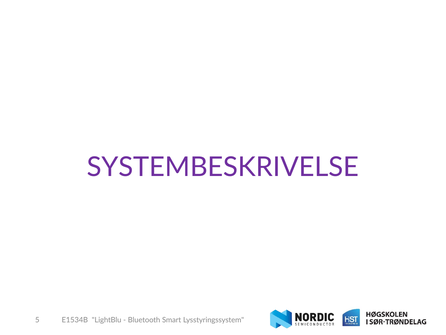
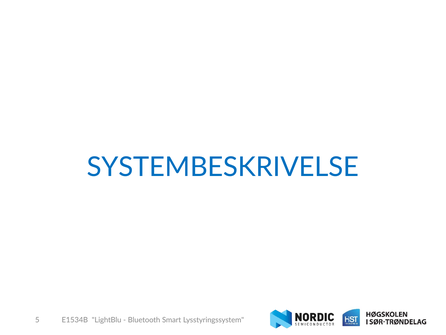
SYSTEMBESKRIVELSE colour: purple -> blue
